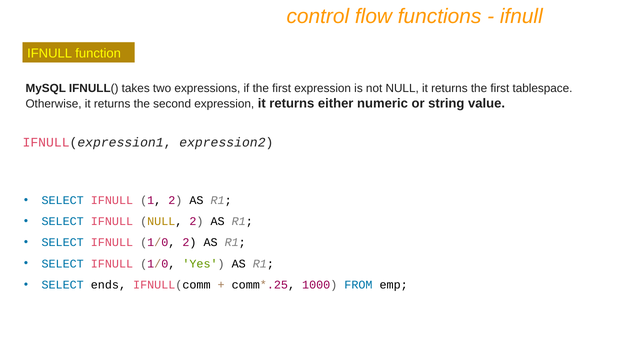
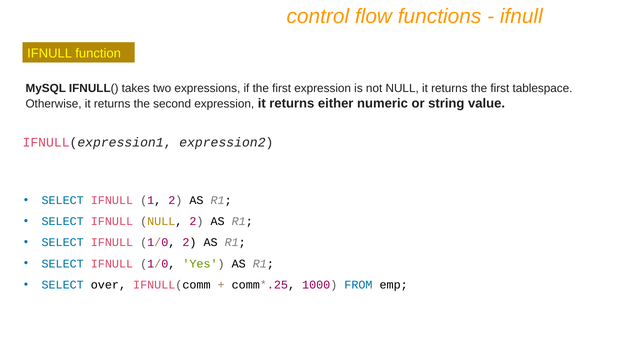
ends: ends -> over
